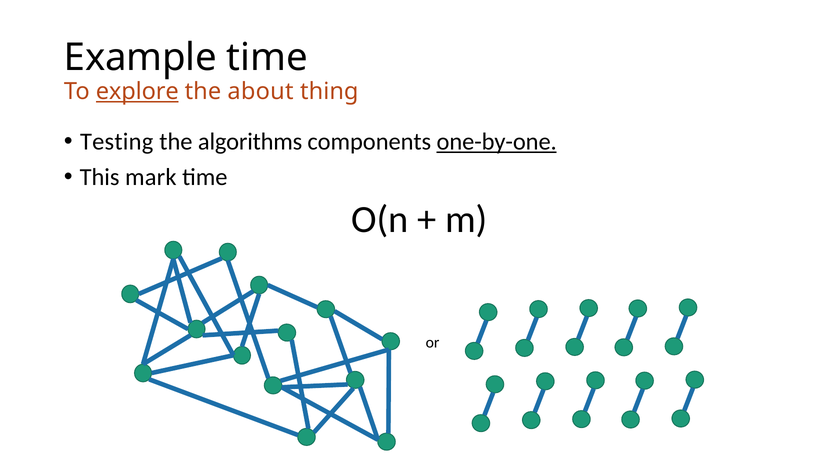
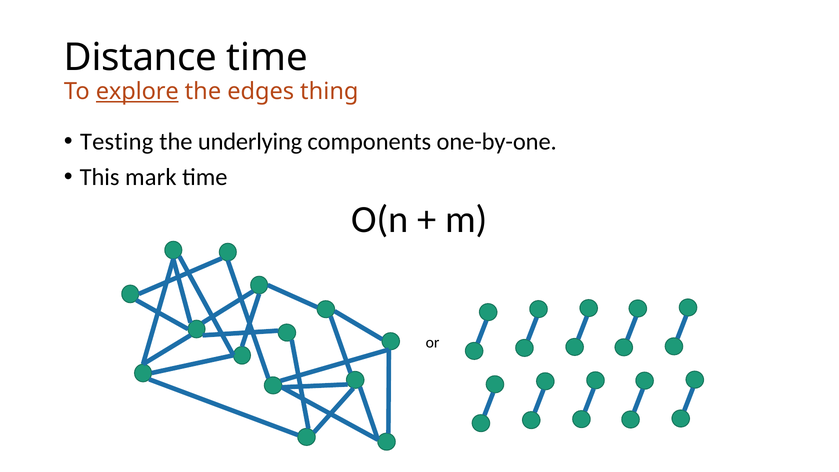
Example: Example -> Distance
about: about -> edges
algorithms: algorithms -> underlying
one-by-one underline: present -> none
